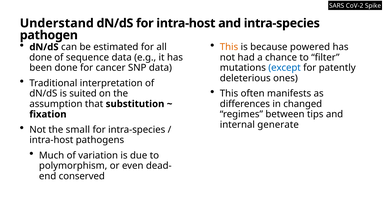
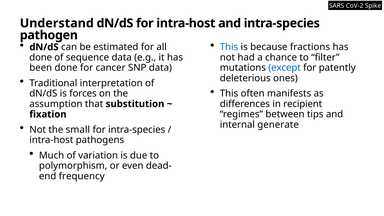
This at (229, 47) colour: orange -> blue
powered: powered -> fractions
suited: suited -> forces
changed: changed -> recipient
conserved: conserved -> frequency
